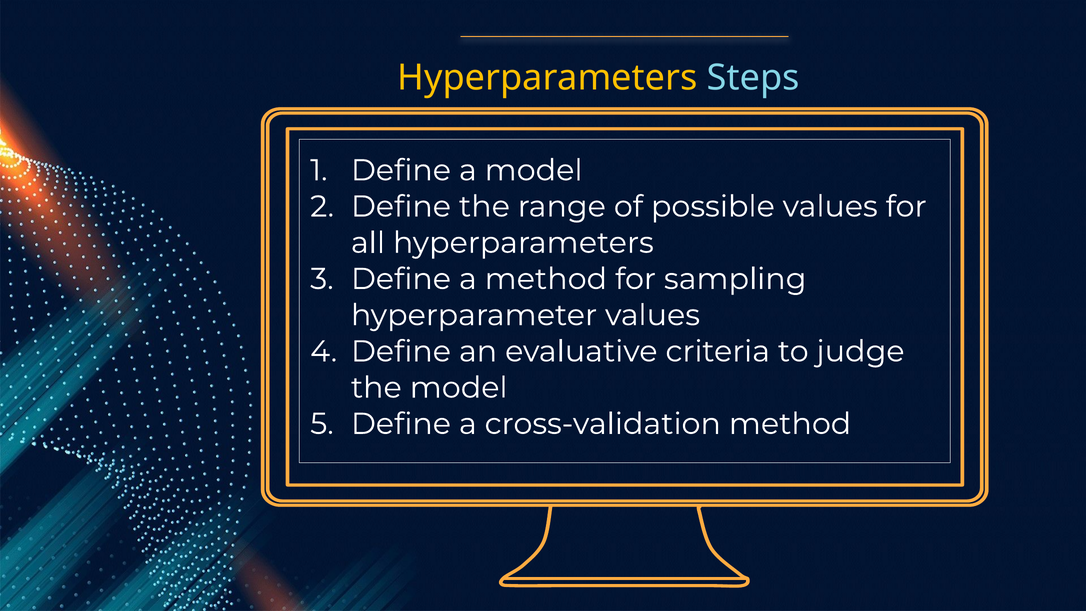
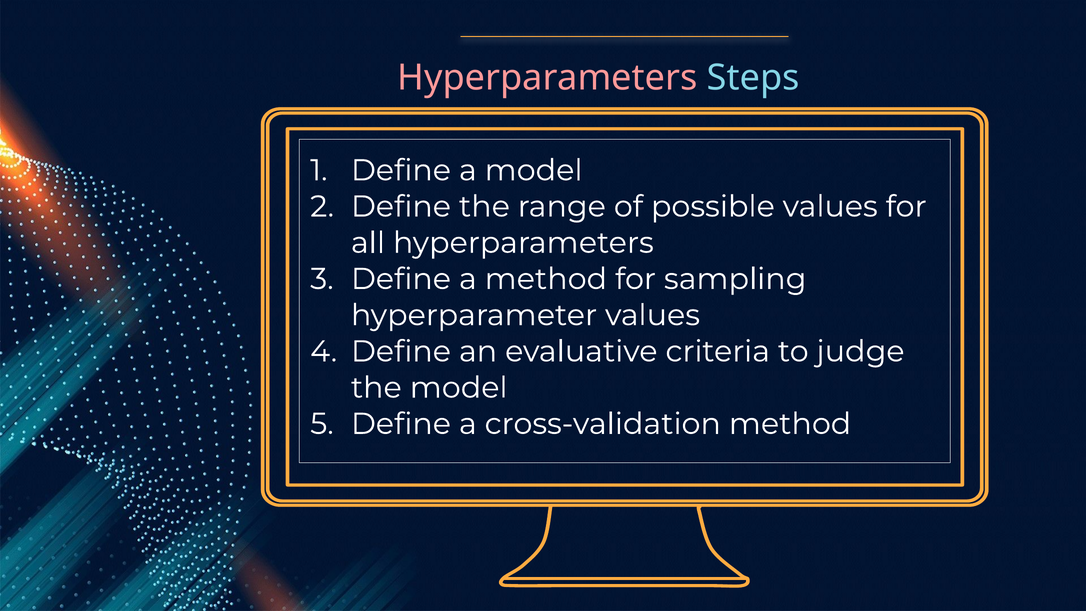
Hyperparameters at (547, 78) colour: yellow -> pink
